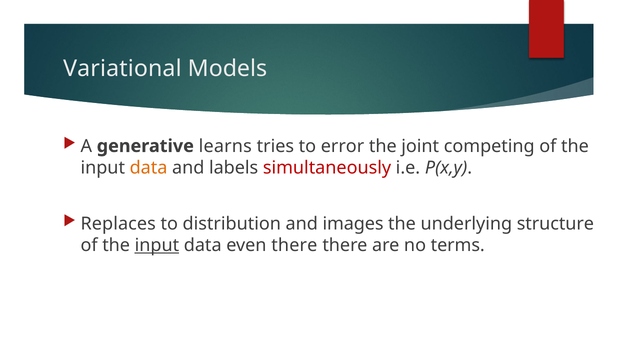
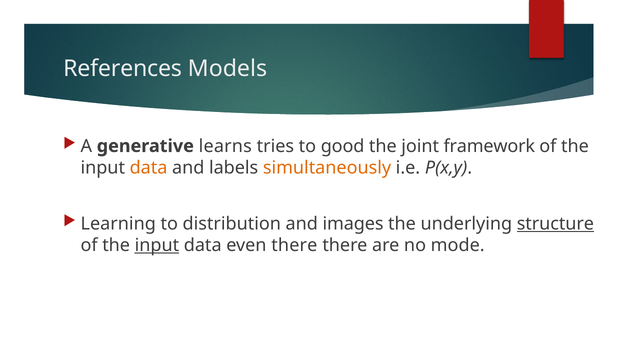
Variational: Variational -> References
error: error -> good
competing: competing -> framework
simultaneously colour: red -> orange
Replaces: Replaces -> Learning
structure underline: none -> present
terms: terms -> mode
